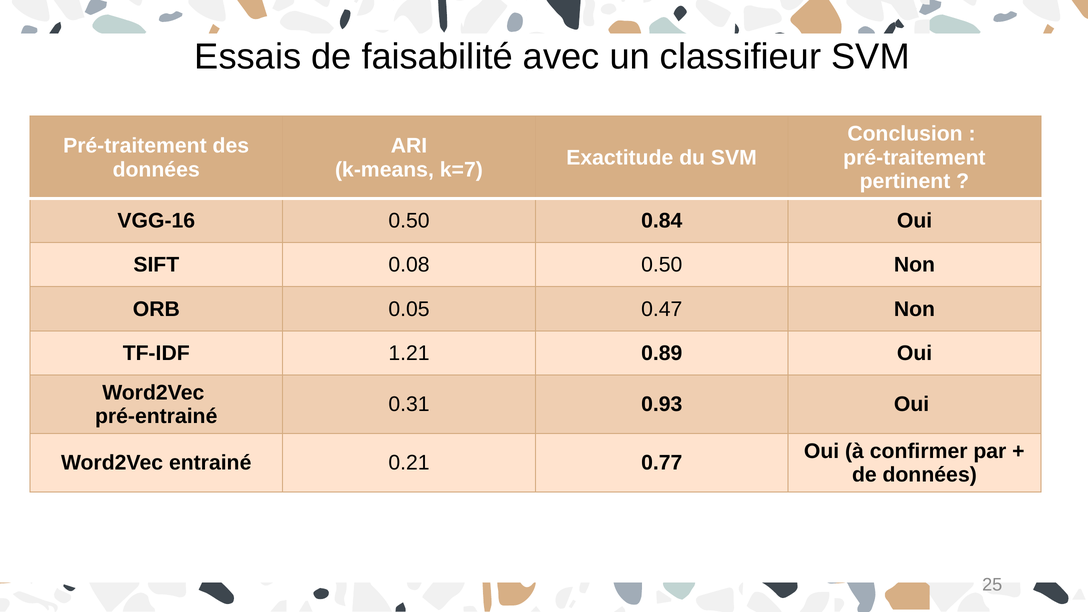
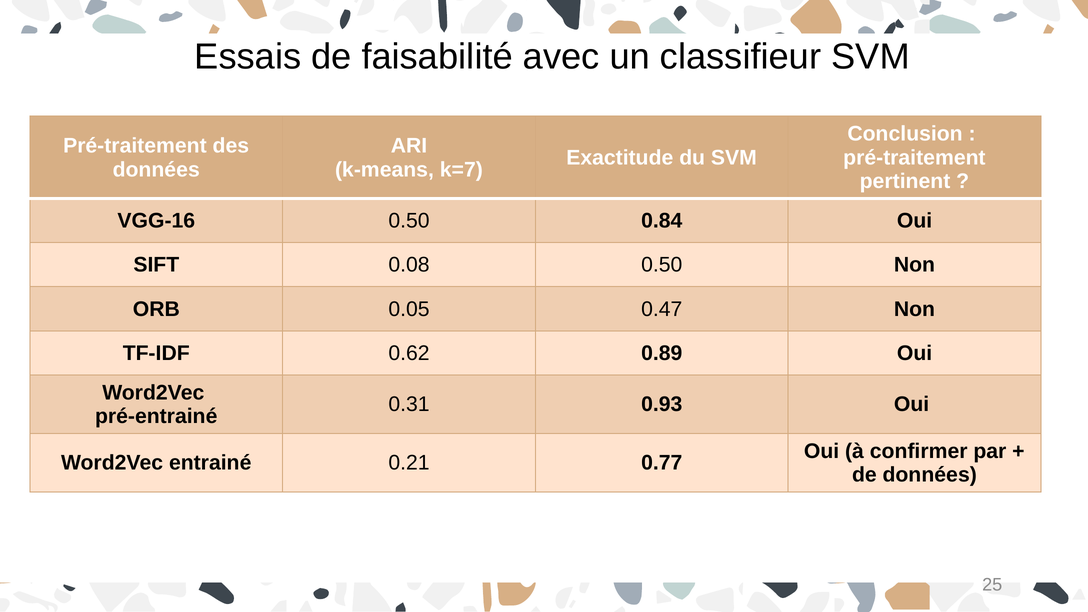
1.21: 1.21 -> 0.62
